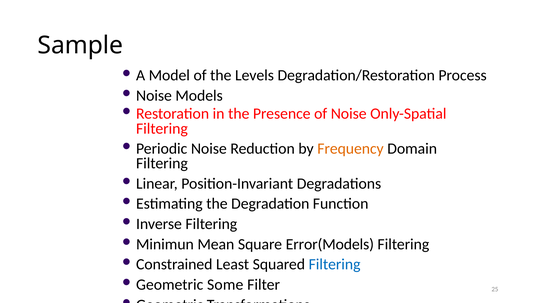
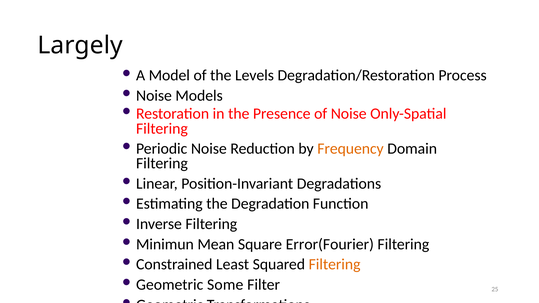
Sample: Sample -> Largely
Error(Models: Error(Models -> Error(Fourier
Filtering at (335, 265) colour: blue -> orange
